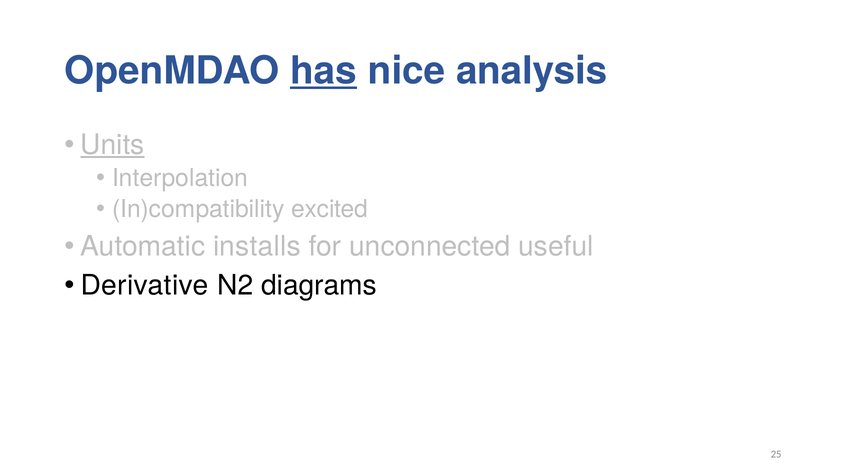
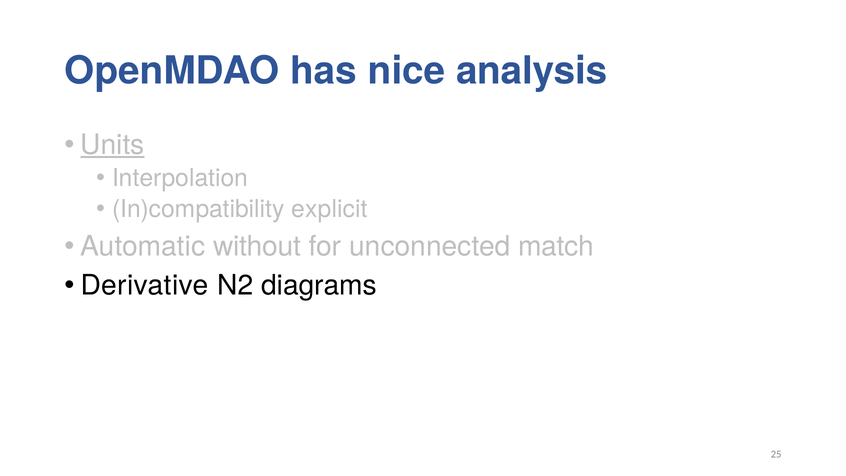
has underline: present -> none
excited: excited -> explicit
installs: installs -> without
useful: useful -> match
